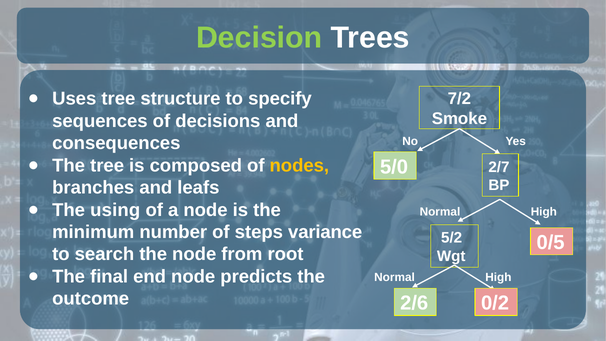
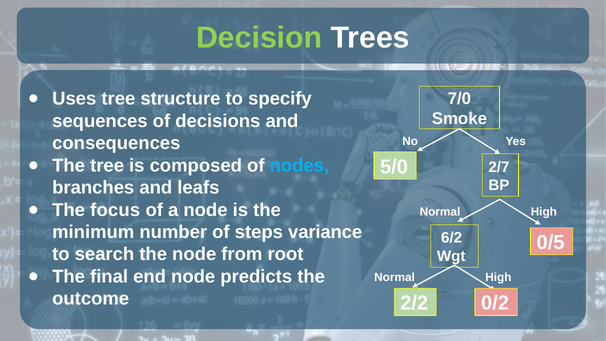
7/2: 7/2 -> 7/0
nodes colour: yellow -> light blue
using: using -> focus
5/2: 5/2 -> 6/2
2/6: 2/6 -> 2/2
